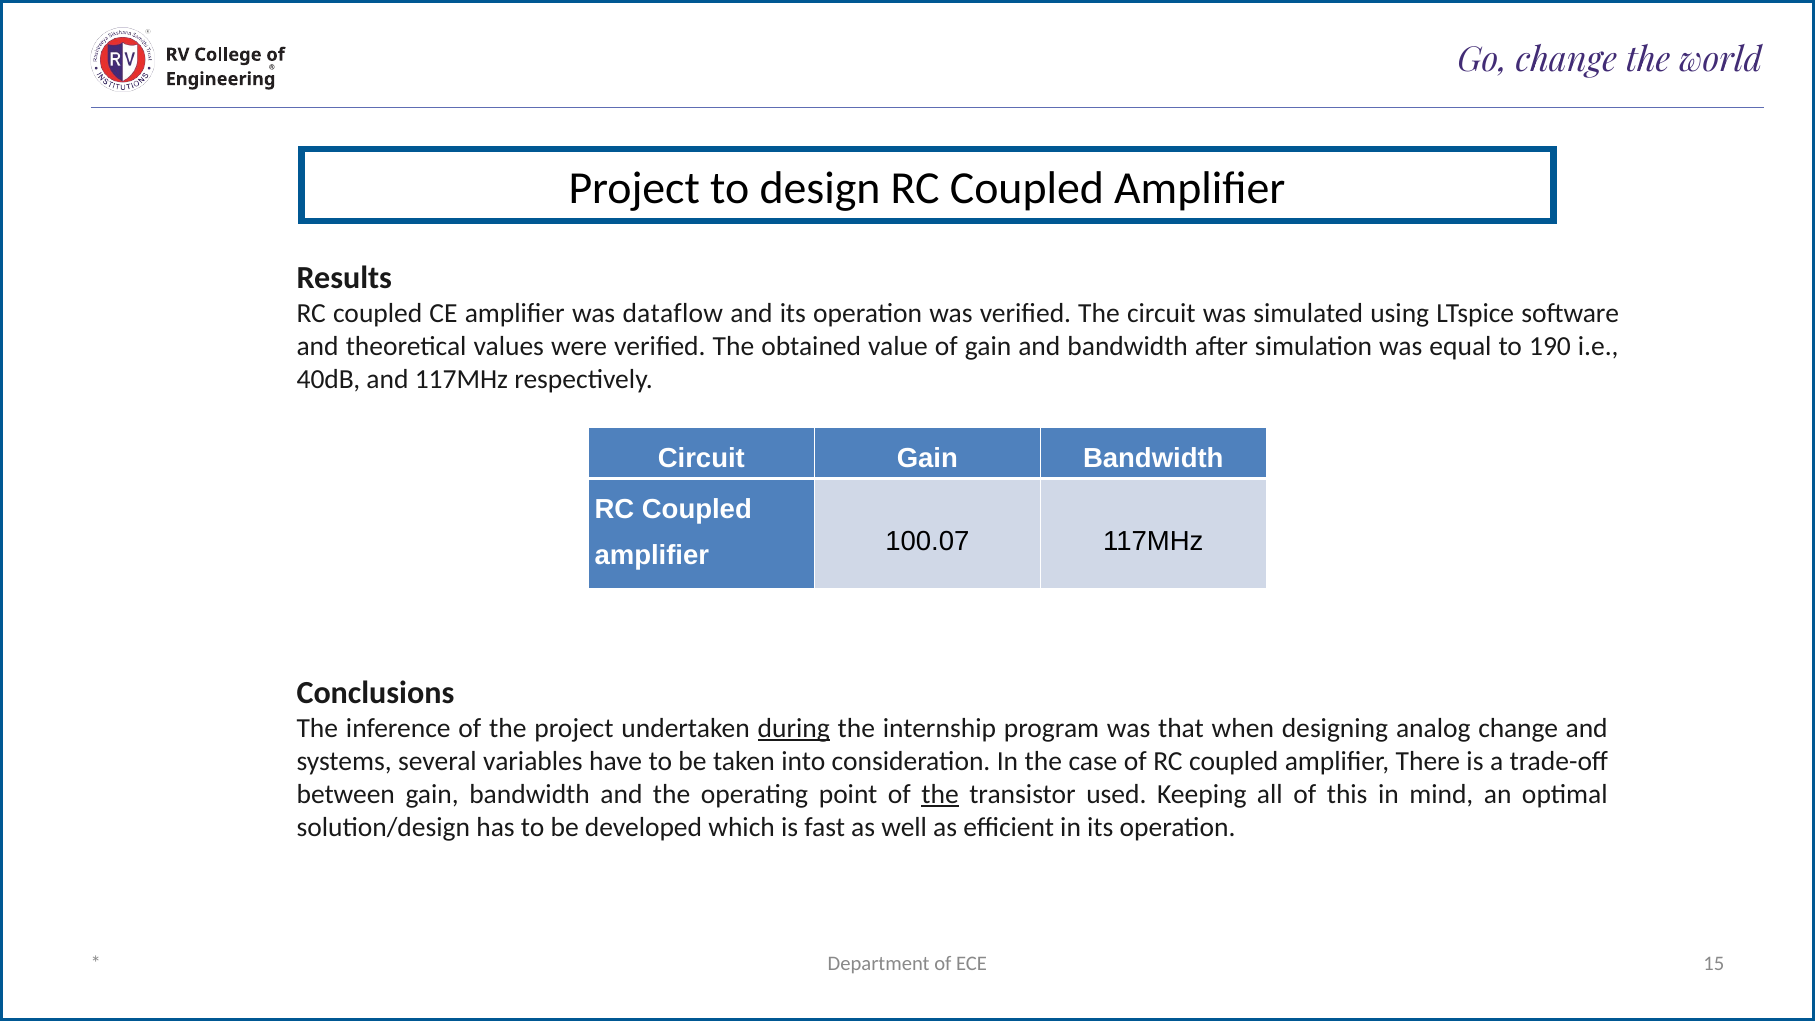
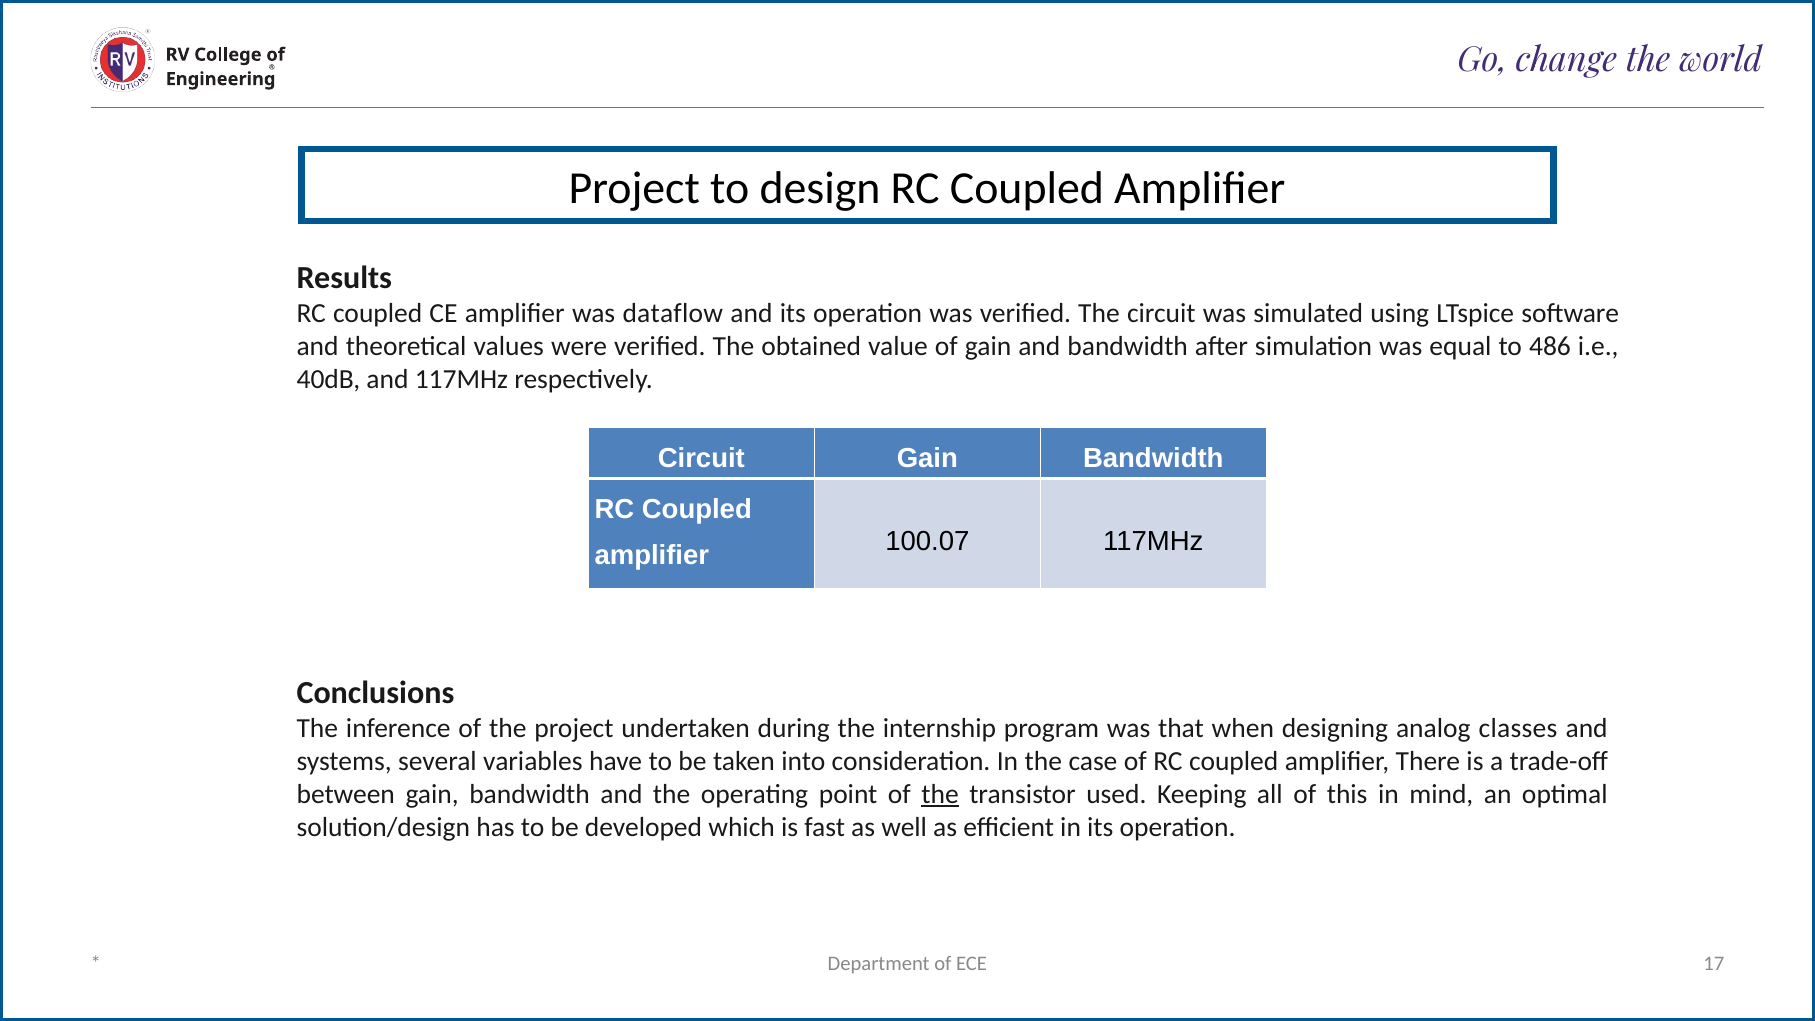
190: 190 -> 486
during underline: present -> none
analog change: change -> classes
15: 15 -> 17
